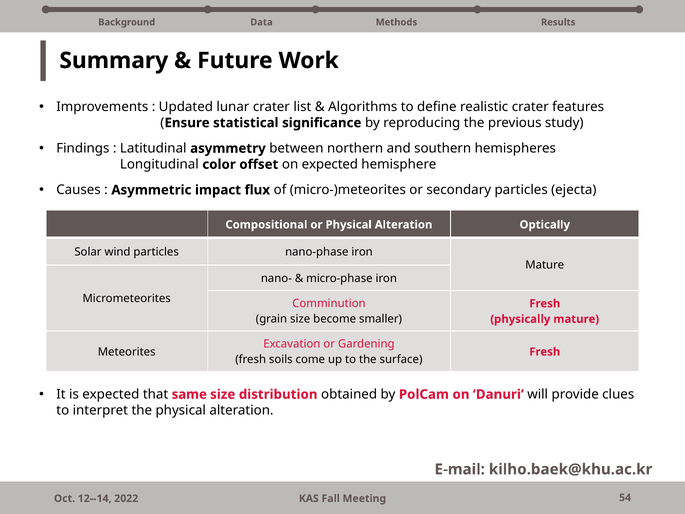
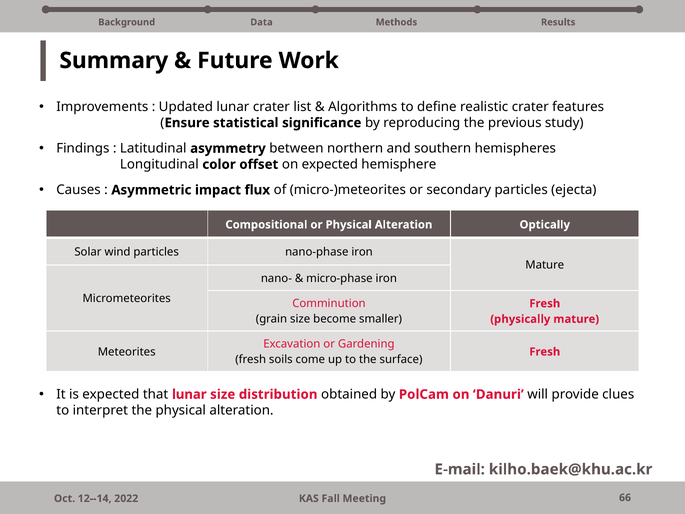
that same: same -> lunar
54: 54 -> 66
